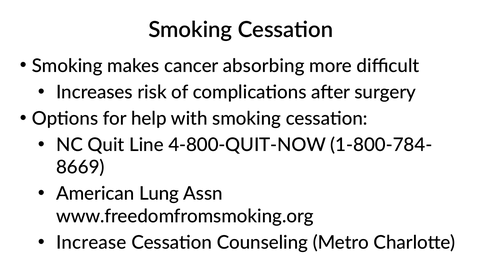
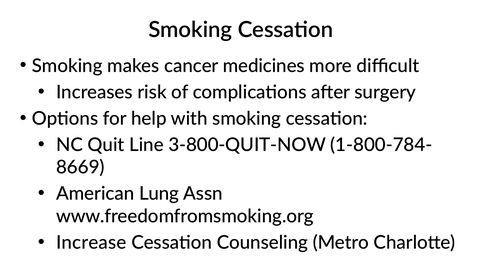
absorbing: absorbing -> medicines
4-800-QUIT-NOW: 4-800-QUIT-NOW -> 3-800-QUIT-NOW
